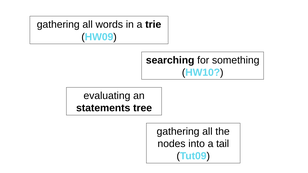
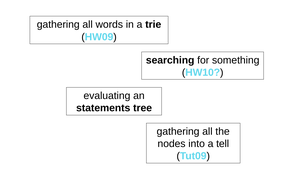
tail: tail -> tell
